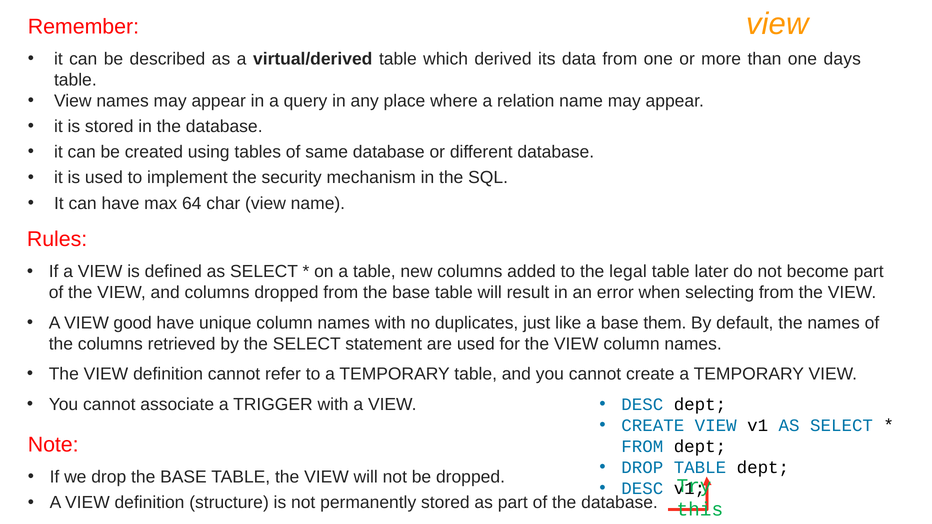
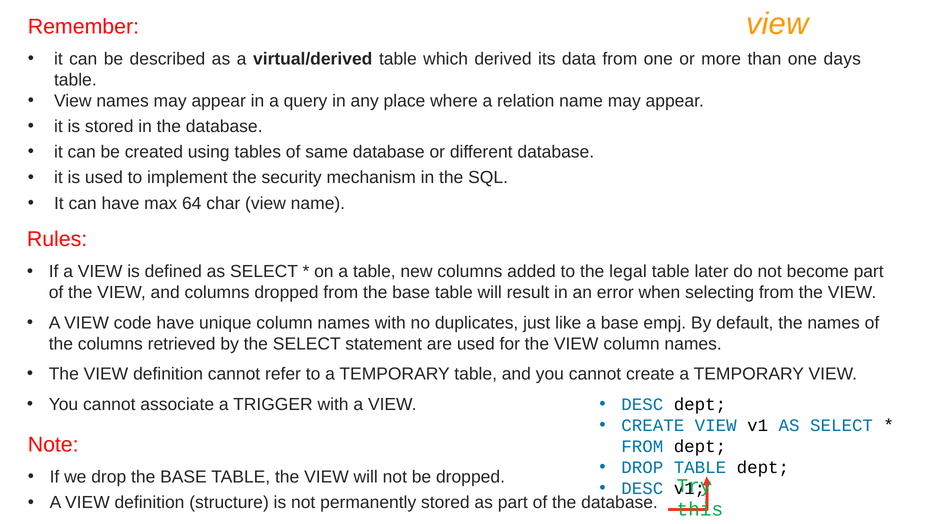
good: good -> code
them: them -> empj
